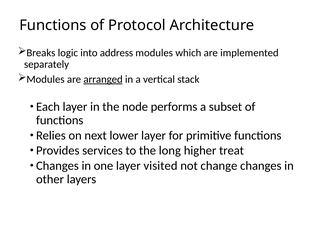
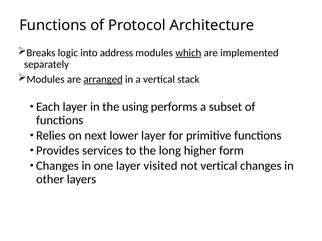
which underline: none -> present
node: node -> using
treat: treat -> form
not change: change -> vertical
